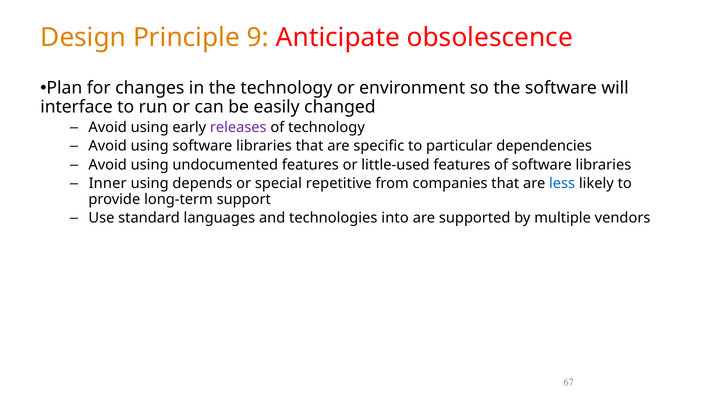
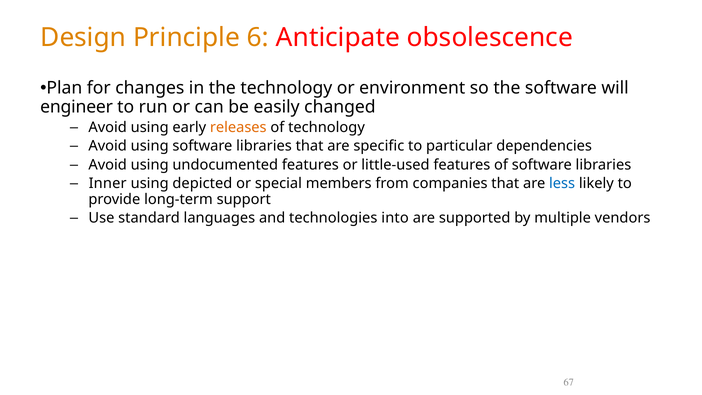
9: 9 -> 6
interface: interface -> engineer
releases colour: purple -> orange
depends: depends -> depicted
repetitive: repetitive -> members
